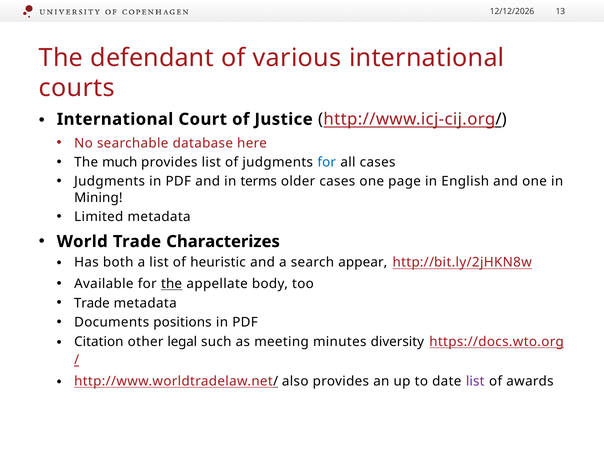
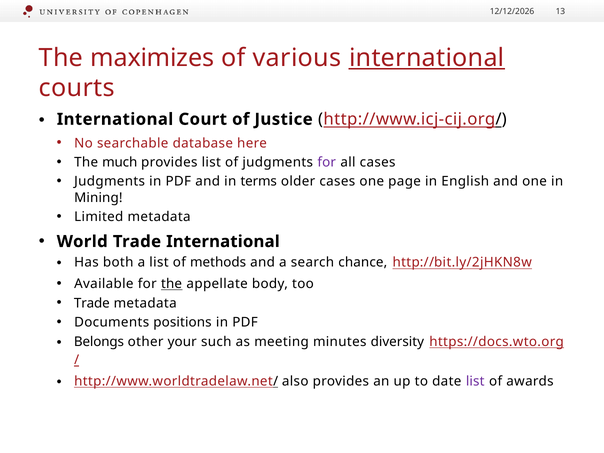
defendant: defendant -> maximizes
international at (427, 58) underline: none -> present
for at (327, 162) colour: blue -> purple
Trade Characterizes: Characterizes -> International
heuristic: heuristic -> methods
appear: appear -> chance
Citation: Citation -> Belongs
legal: legal -> your
